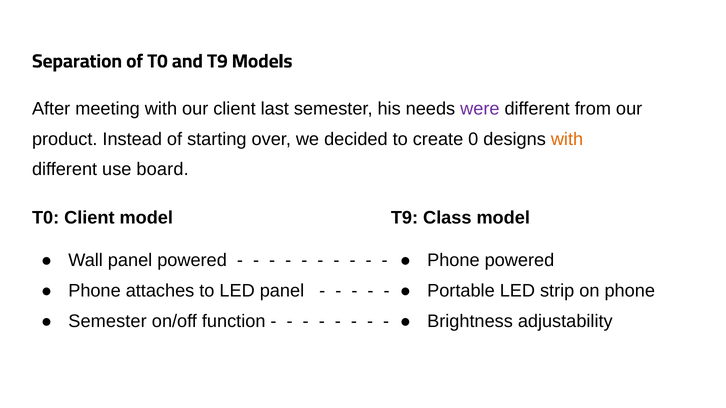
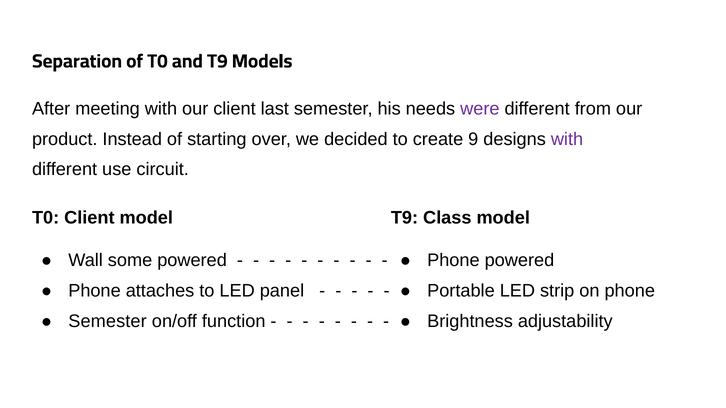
0: 0 -> 9
with at (567, 139) colour: orange -> purple
board: board -> circuit
Wall panel: panel -> some
